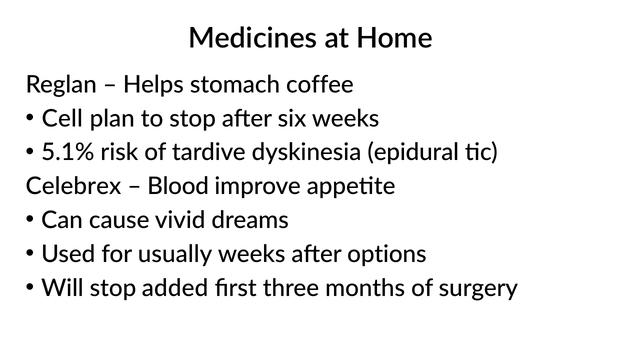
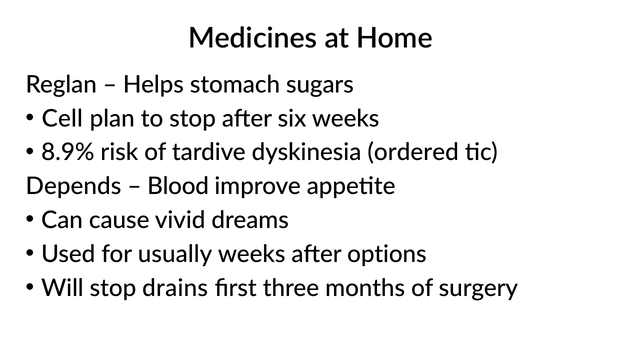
coffee: coffee -> sugars
5.1%: 5.1% -> 8.9%
epidural: epidural -> ordered
Celebrex: Celebrex -> Depends
added: added -> drains
